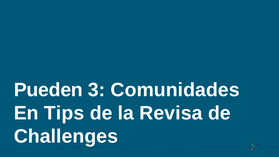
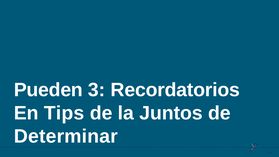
Comunidades: Comunidades -> Recordatorios
Revisa: Revisa -> Juntos
Challenges: Challenges -> Determinar
